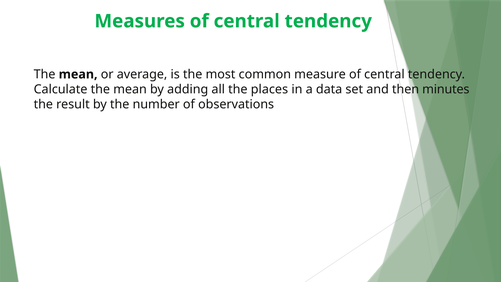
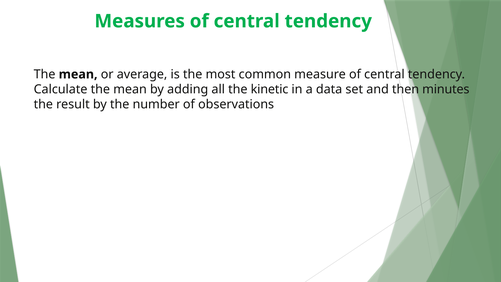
places: places -> kinetic
